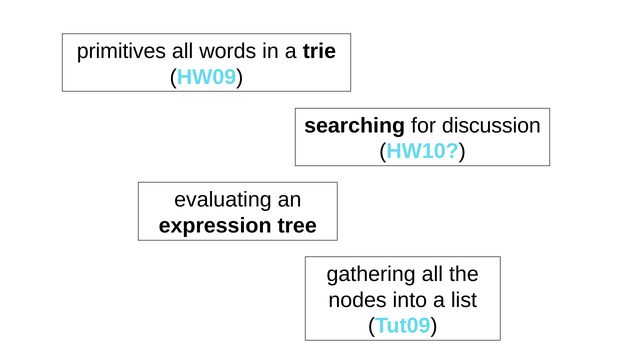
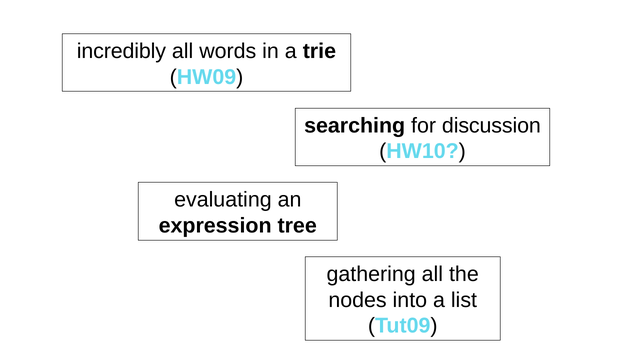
primitives: primitives -> incredibly
